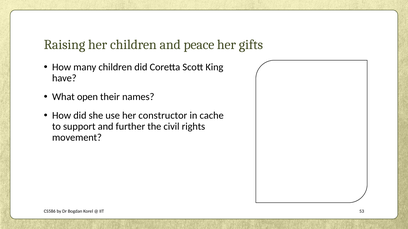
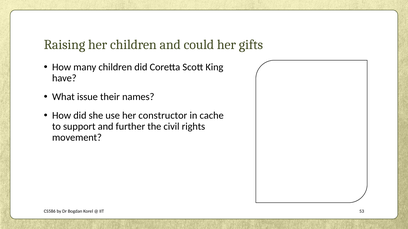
peace: peace -> could
open: open -> issue
